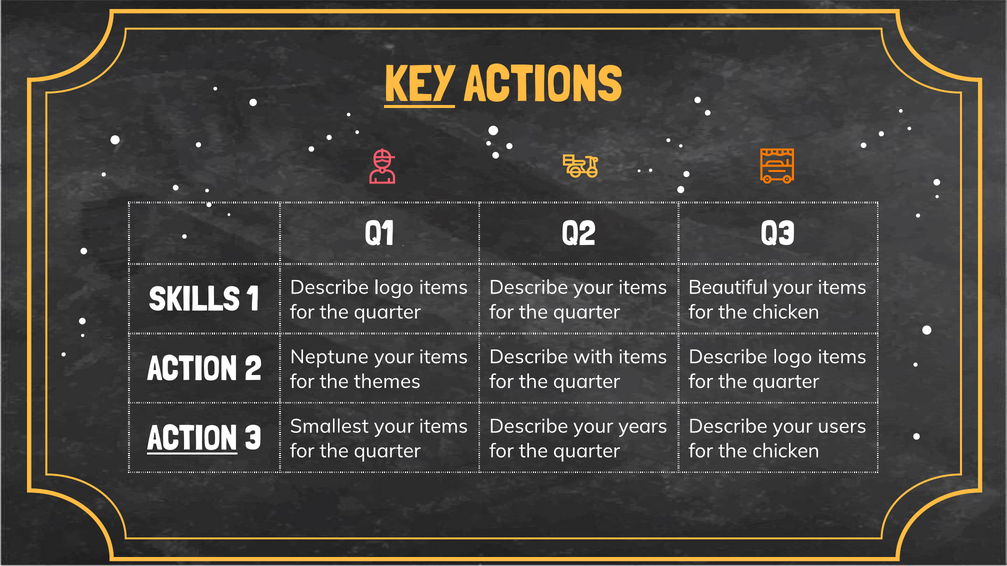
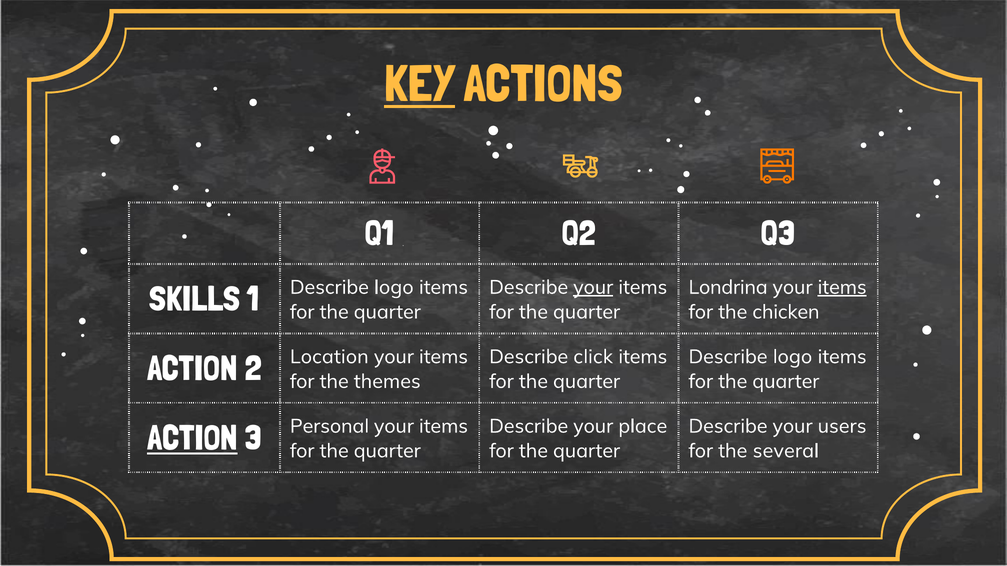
your at (593, 288) underline: none -> present
Beautiful: Beautiful -> Londrina
items at (842, 288) underline: none -> present
with: with -> click
Neptune: Neptune -> Location
years: years -> place
Smallest: Smallest -> Personal
chicken at (786, 451): chicken -> several
